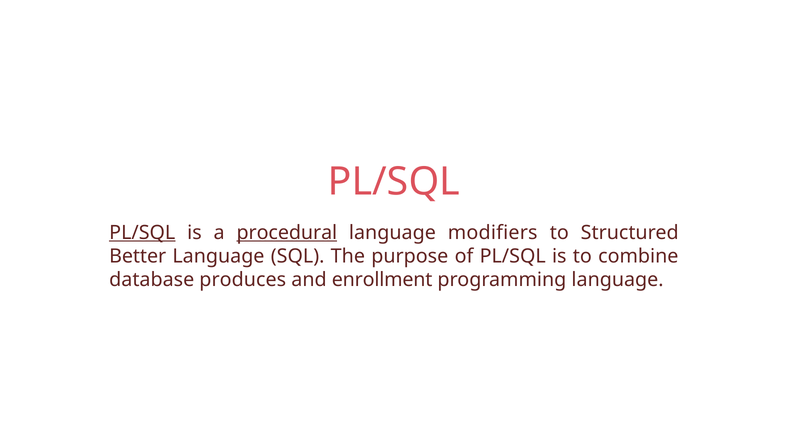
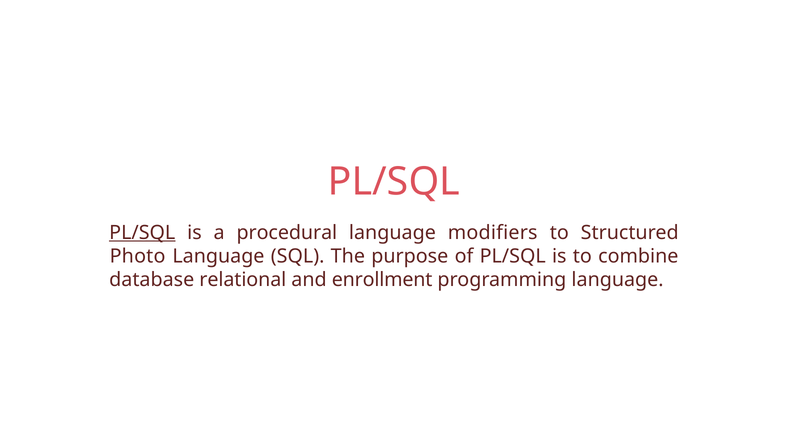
procedural underline: present -> none
Better: Better -> Photo
produces: produces -> relational
